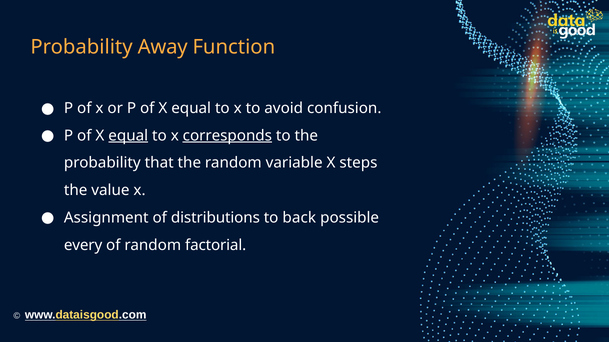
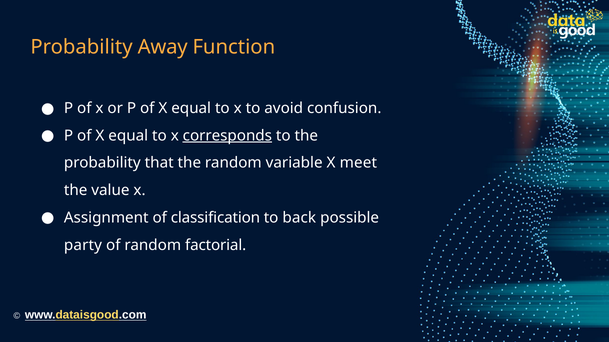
equal at (128, 136) underline: present -> none
steps: steps -> meet
distributions: distributions -> classification
every: every -> party
